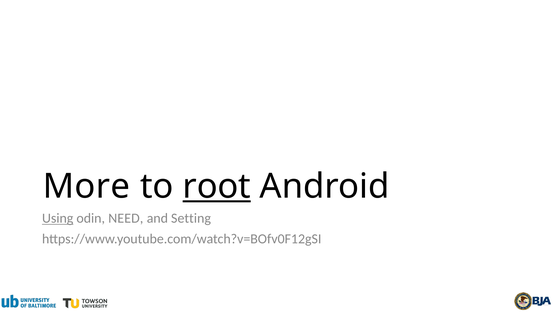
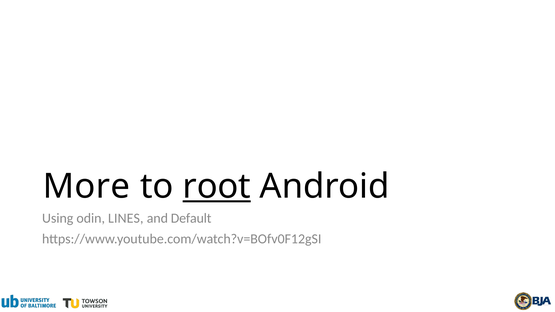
Using underline: present -> none
NEED: NEED -> LINES
Setting: Setting -> Default
